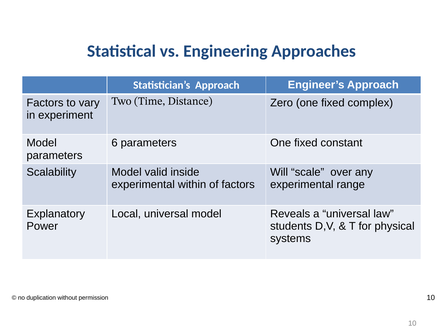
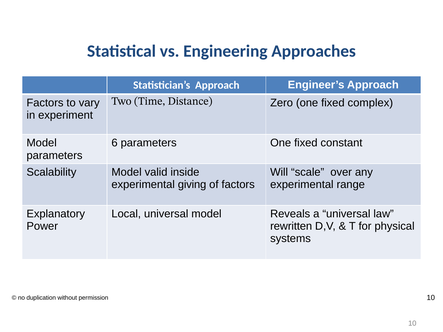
within: within -> giving
students: students -> rewritten
